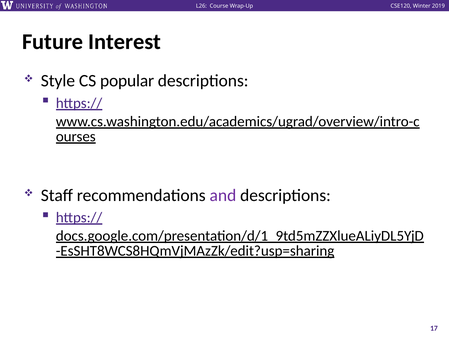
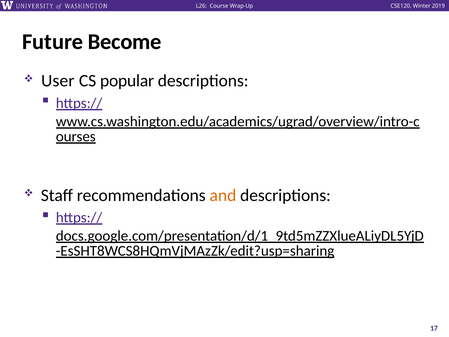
Interest: Interest -> Become
Style: Style -> User
and colour: purple -> orange
